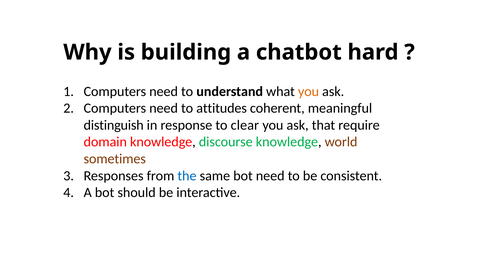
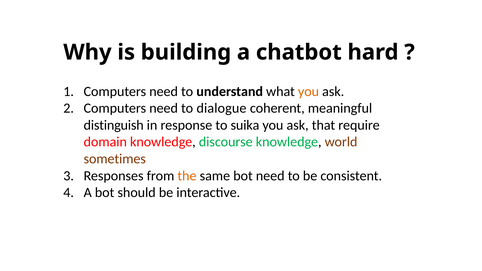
attitudes: attitudes -> dialogue
clear: clear -> suika
the colour: blue -> orange
